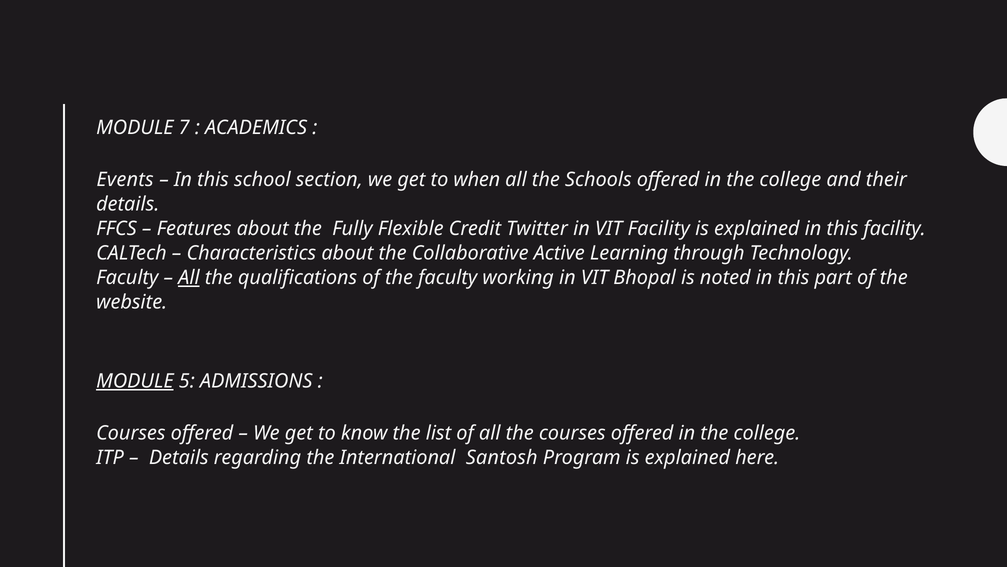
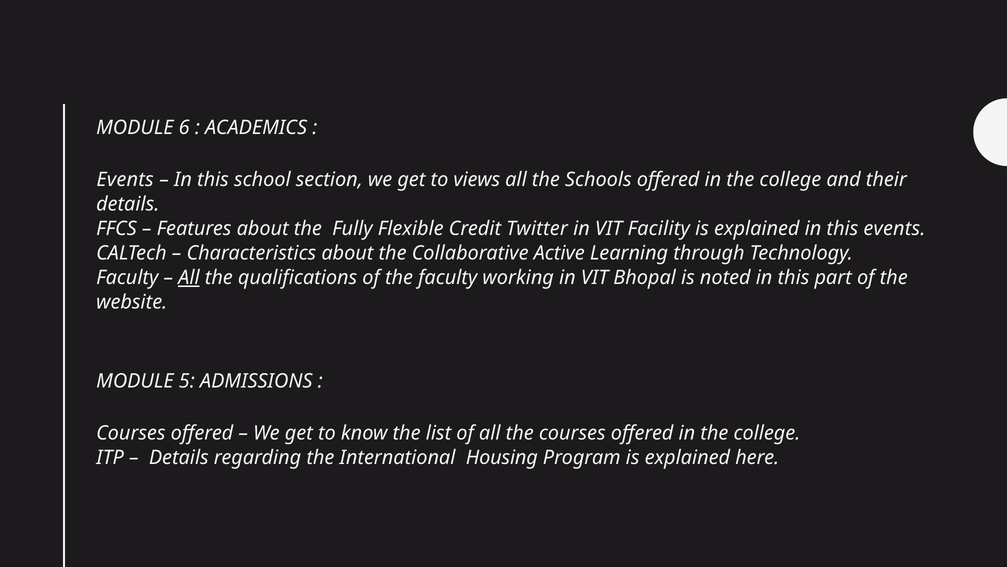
7: 7 -> 6
when: when -> views
this facility: facility -> events
MODULE at (135, 381) underline: present -> none
Santosh: Santosh -> Housing
